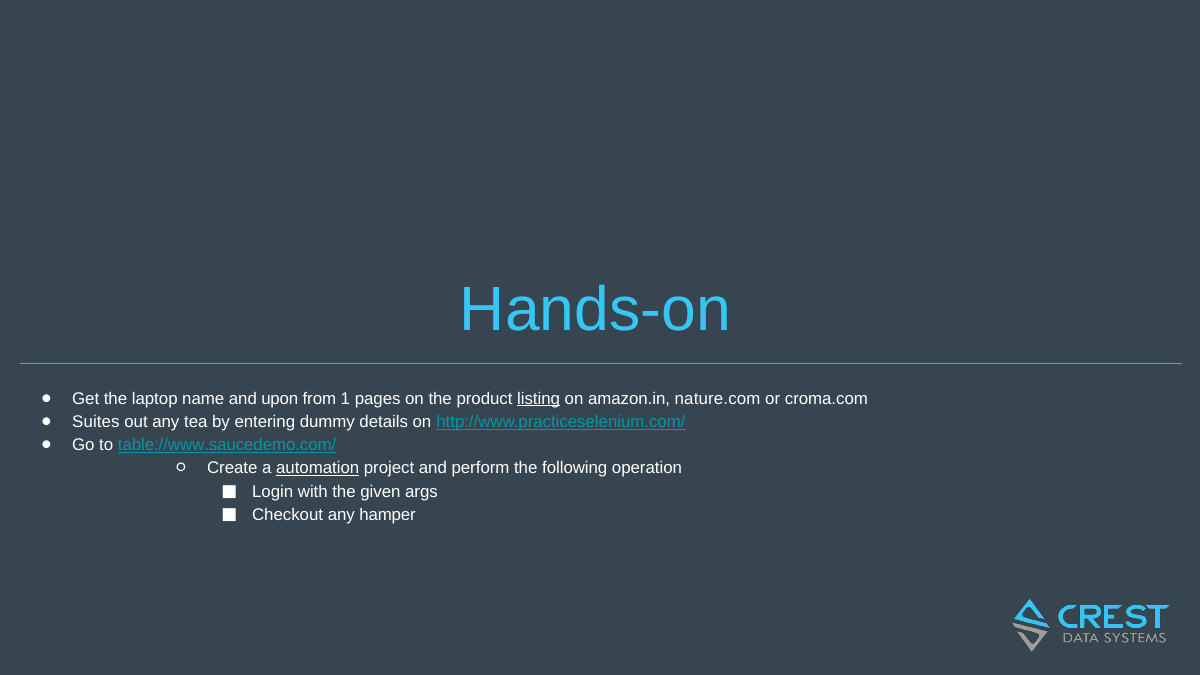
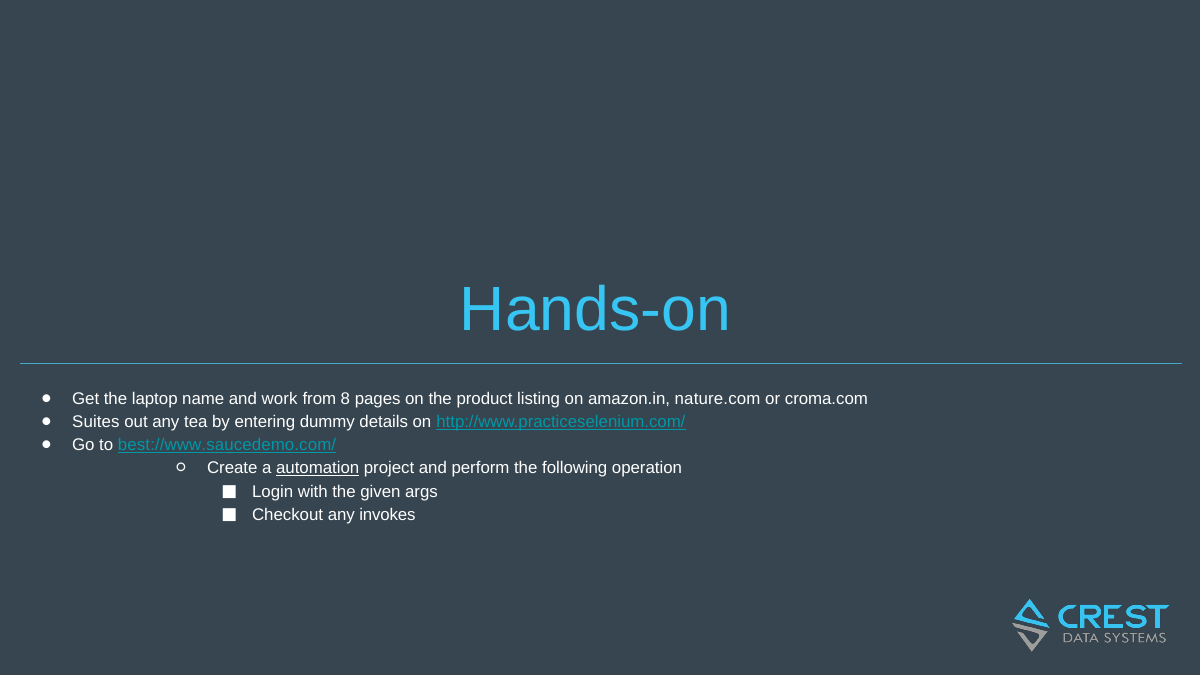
upon: upon -> work
1: 1 -> 8
listing underline: present -> none
table://www.saucedemo.com/: table://www.saucedemo.com/ -> best://www.saucedemo.com/
hamper: hamper -> invokes
